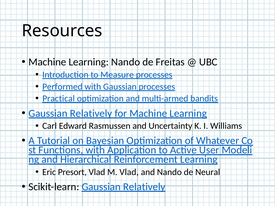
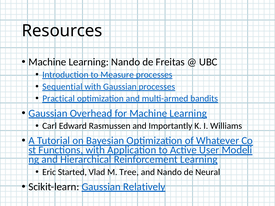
Performed: Performed -> Sequential
Relatively at (91, 113): Relatively -> Overhead
Uncertainty: Uncertainty -> Importantly
Presort: Presort -> Started
M Vlad: Vlad -> Tree
